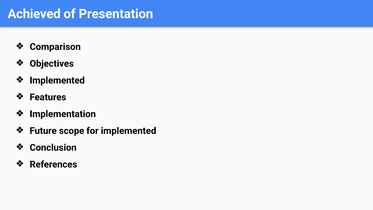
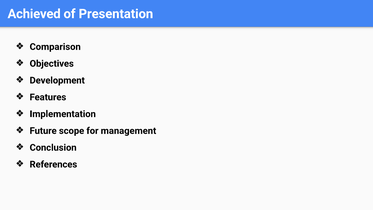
Implemented at (57, 80): Implemented -> Development
for implemented: implemented -> management
